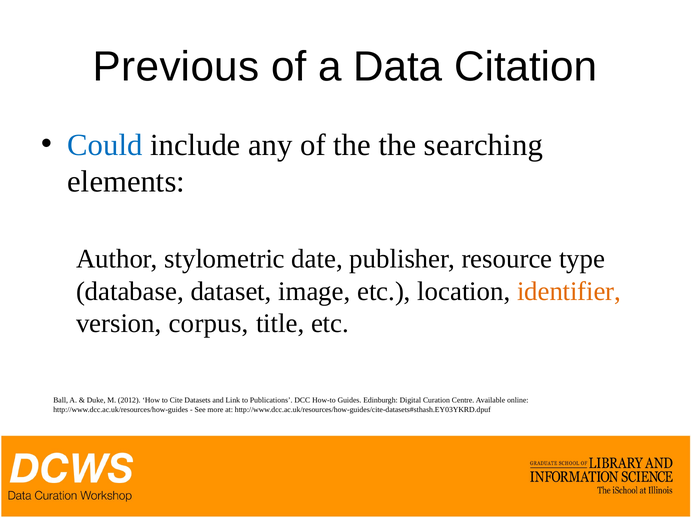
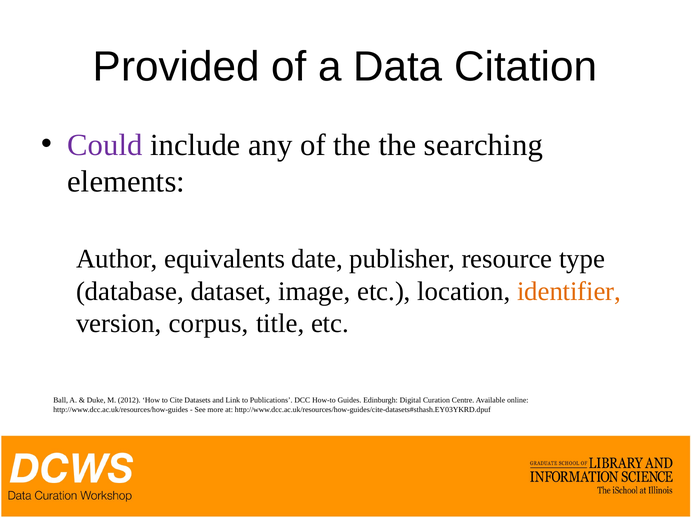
Previous: Previous -> Provided
Could colour: blue -> purple
stylometric: stylometric -> equivalents
